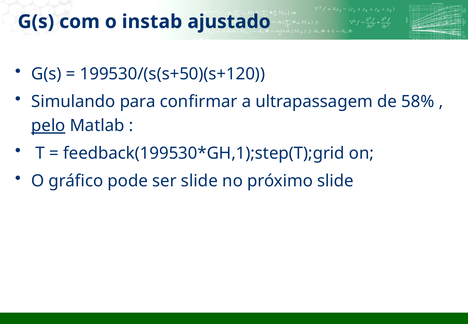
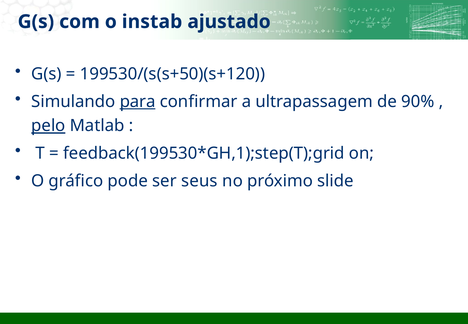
para underline: none -> present
58%: 58% -> 90%
ser slide: slide -> seus
